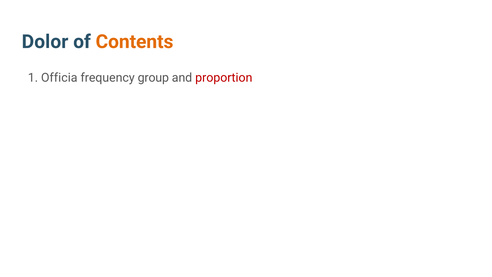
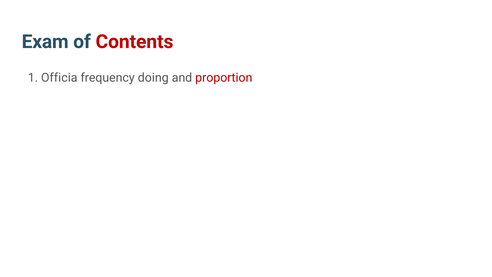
Dolor: Dolor -> Exam
Contents colour: orange -> red
group: group -> doing
